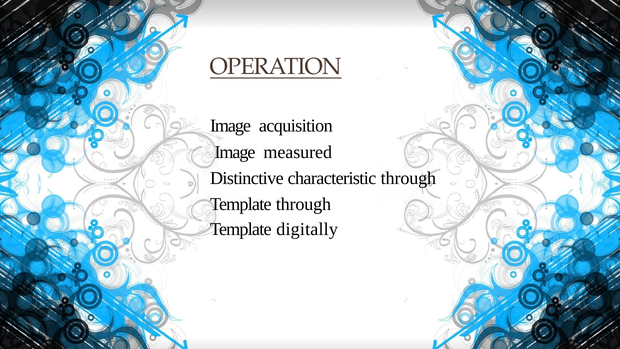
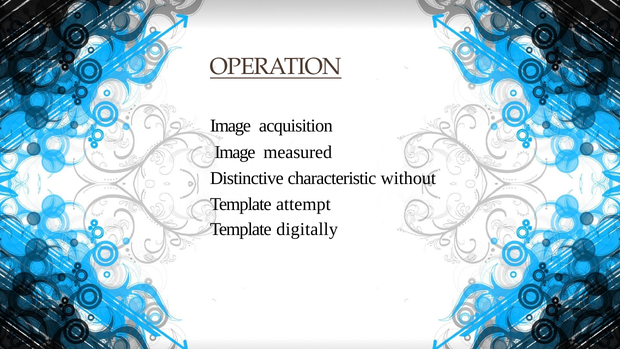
characteristic through: through -> without
Template through: through -> attempt
